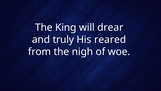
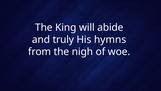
drear: drear -> abide
reared: reared -> hymns
